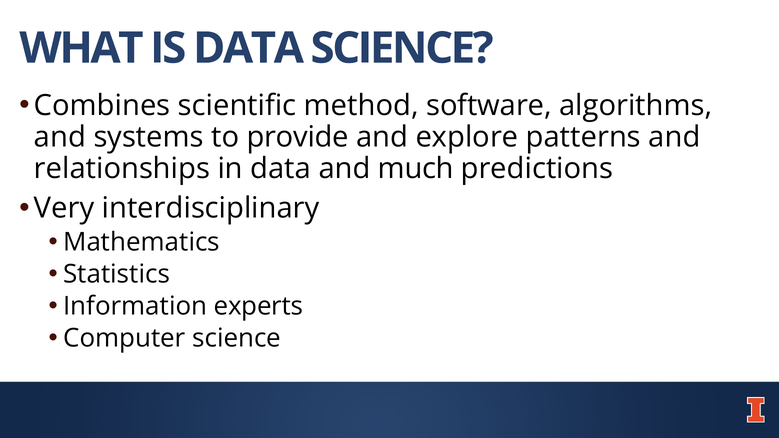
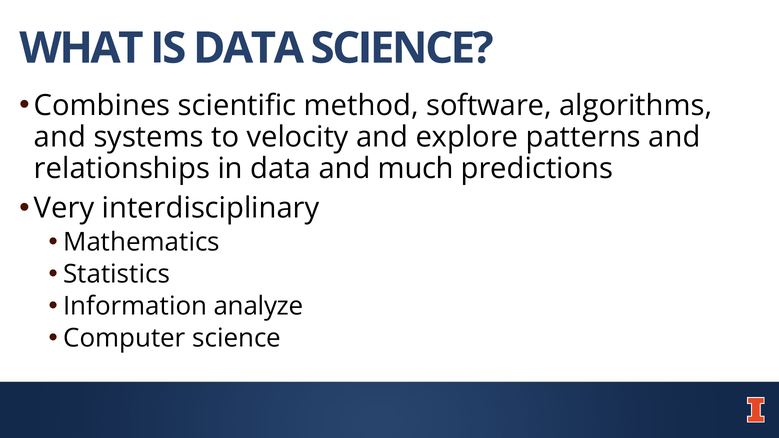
provide: provide -> velocity
experts: experts -> analyze
